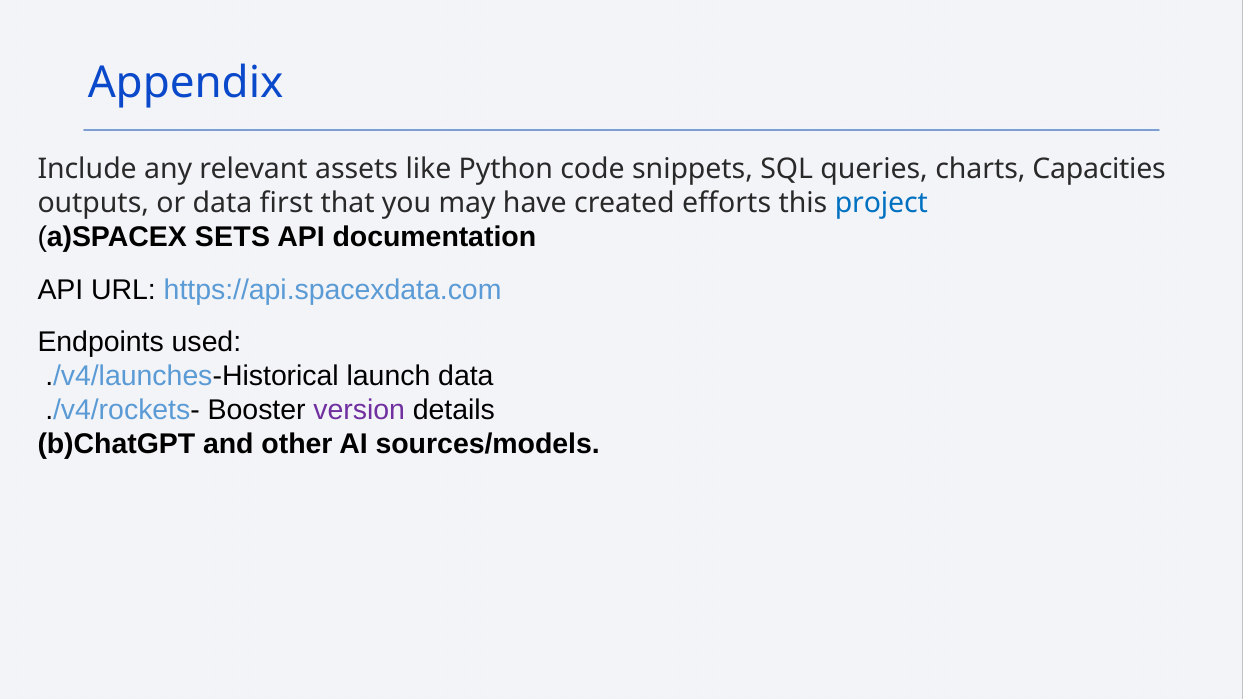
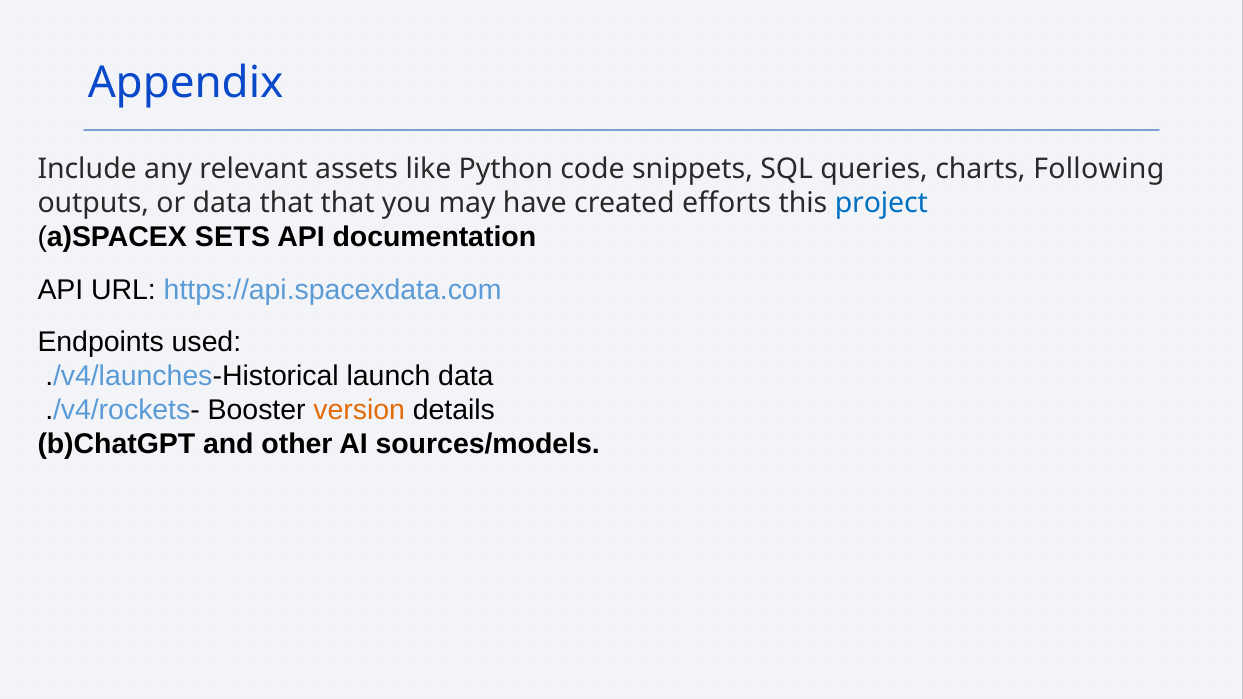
Capacities: Capacities -> Following
data first: first -> that
version colour: purple -> orange
